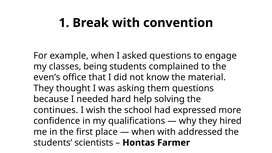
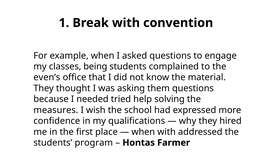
hard: hard -> tried
continues: continues -> measures
scientists: scientists -> program
